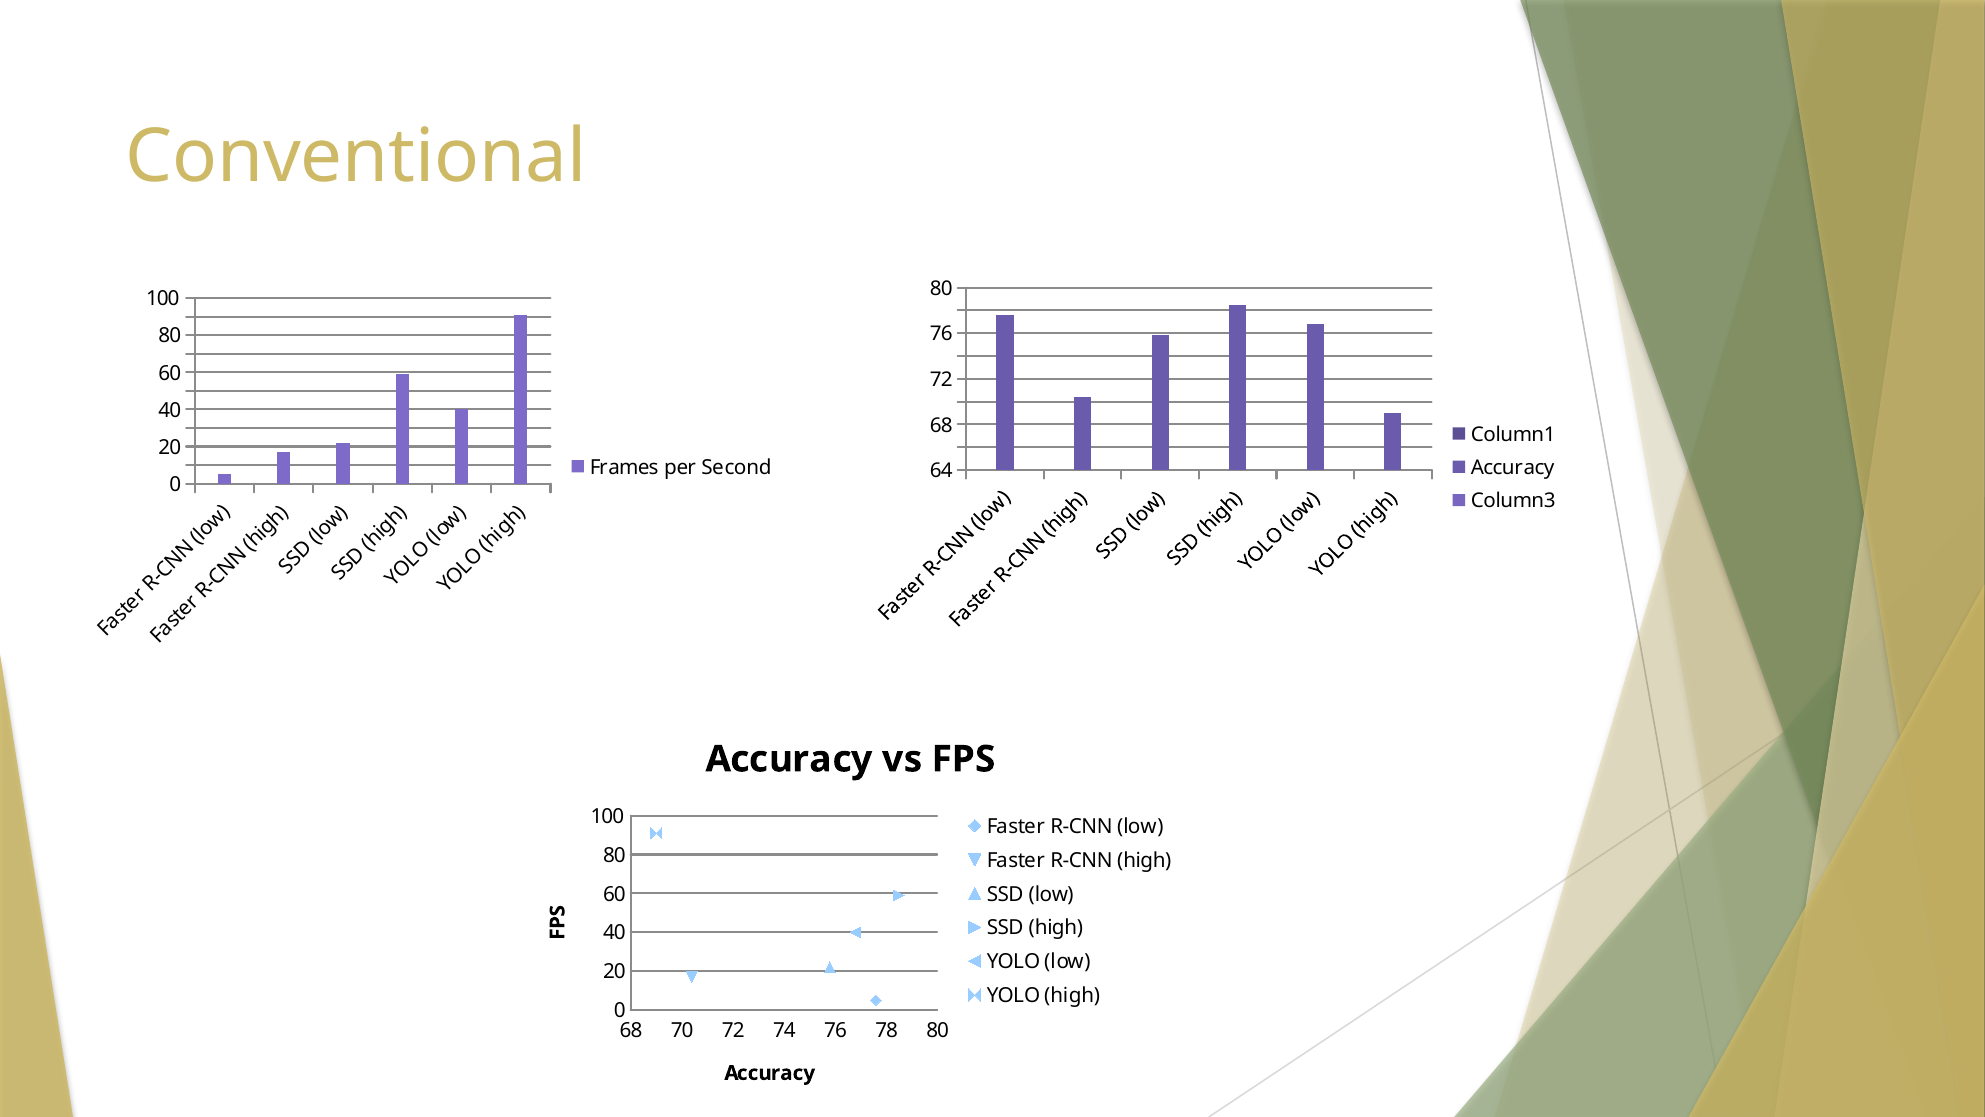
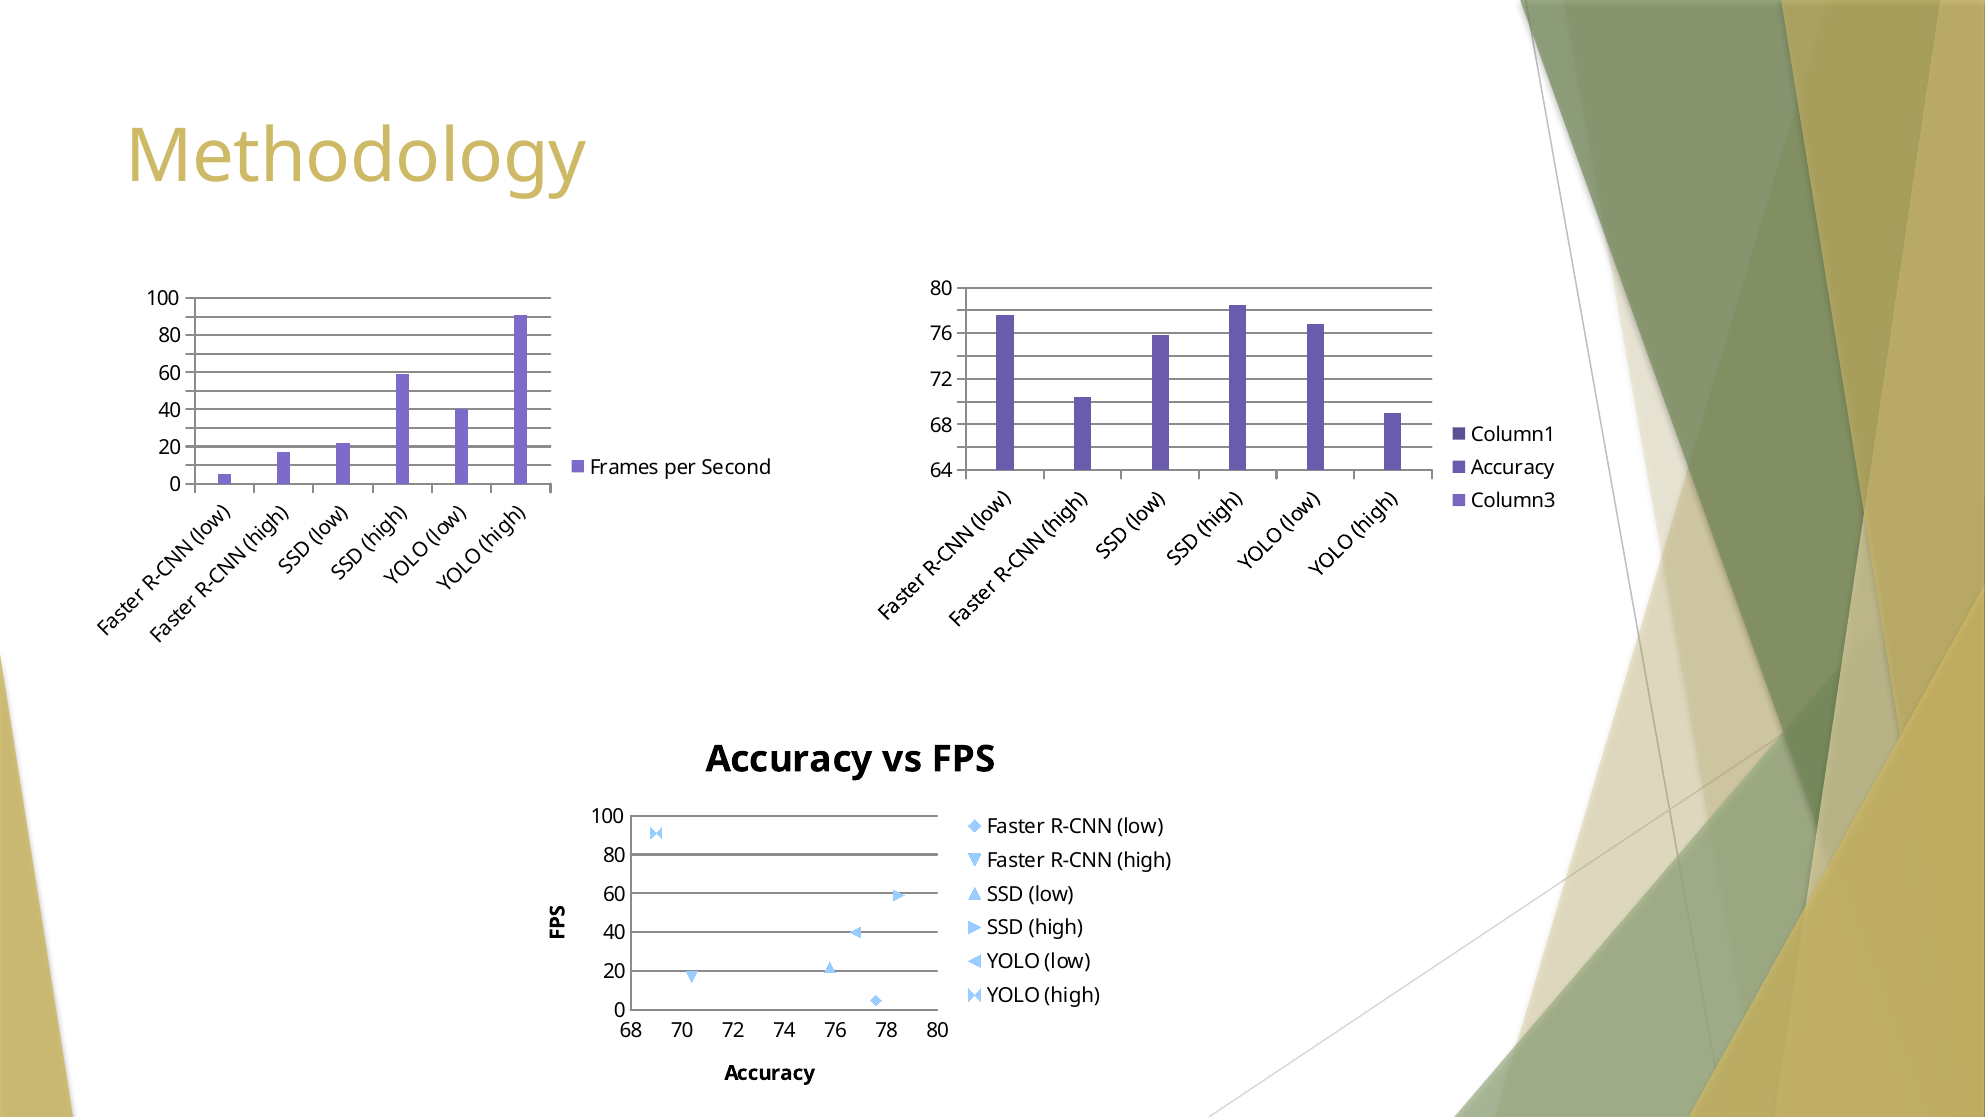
Conventional: Conventional -> Methodology
